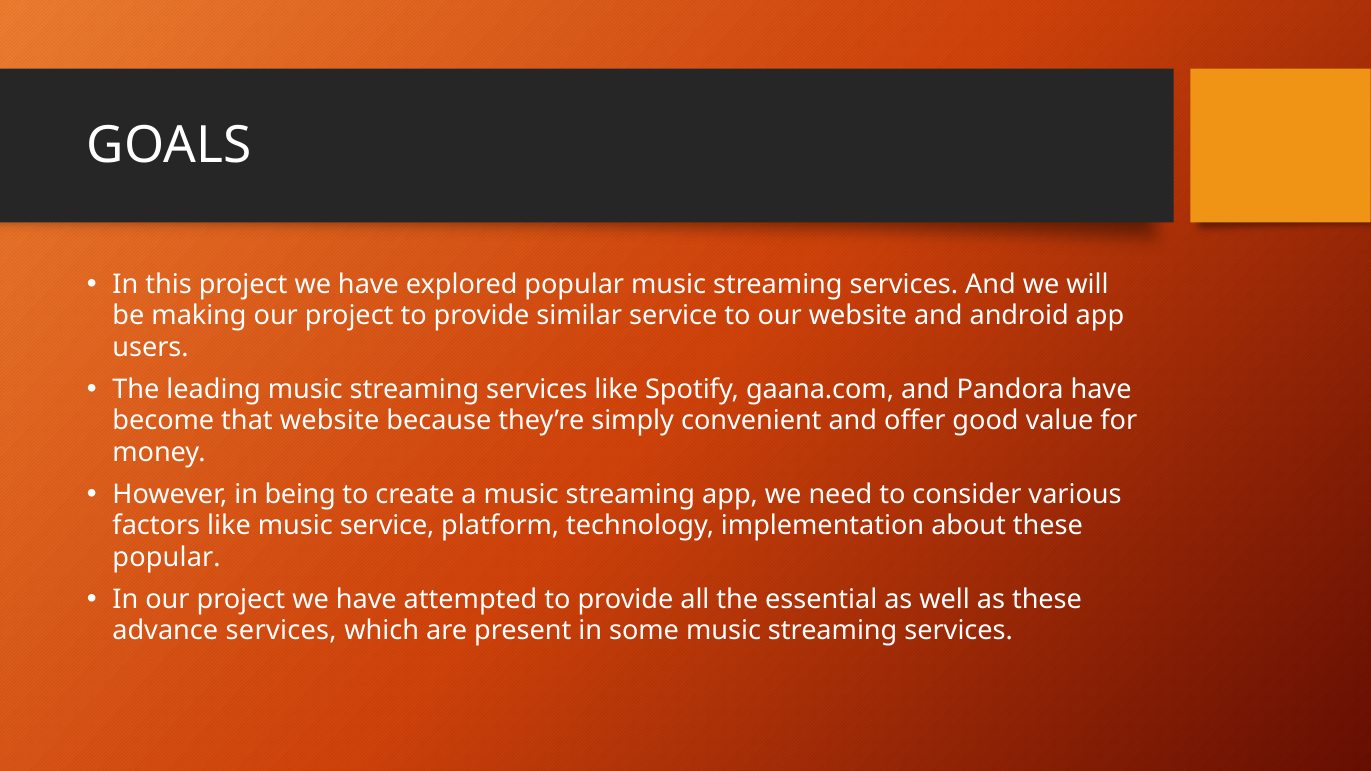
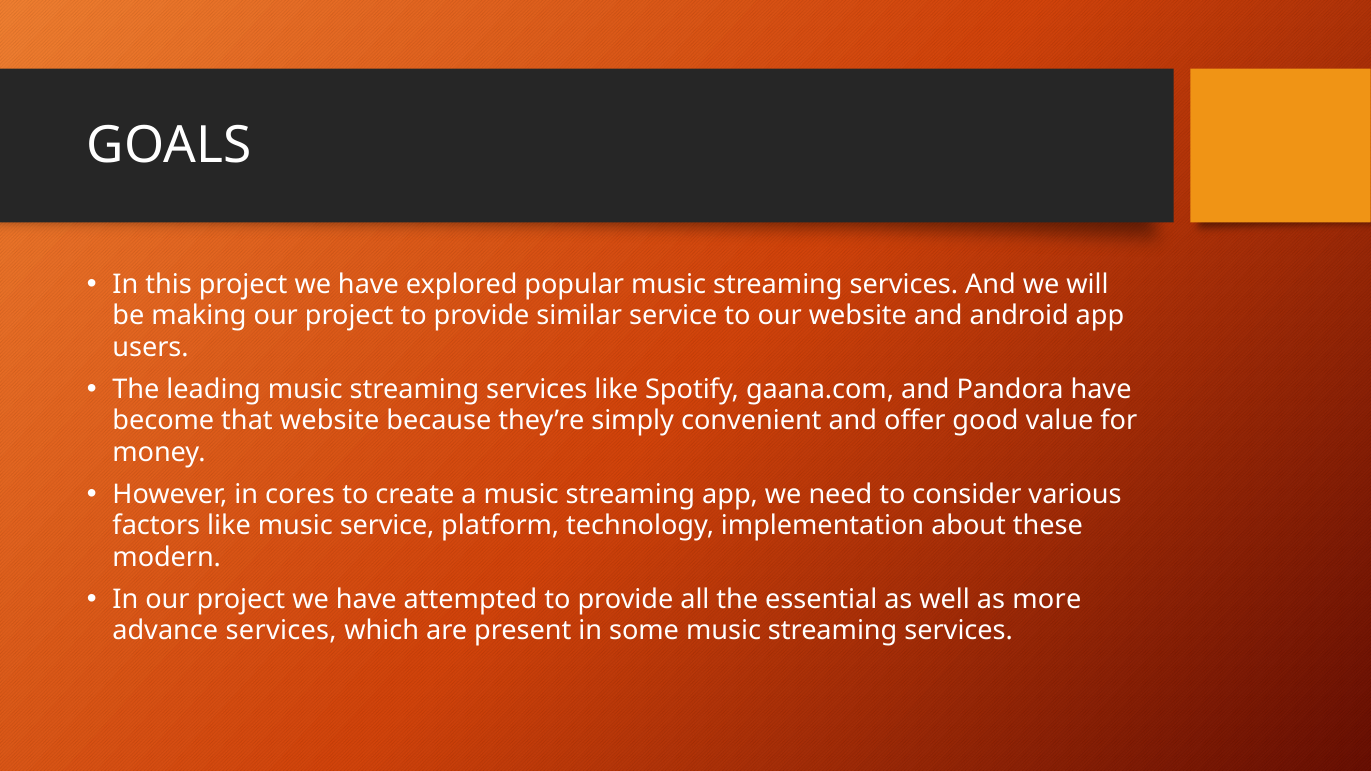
being: being -> cores
popular at (167, 557): popular -> modern
as these: these -> more
